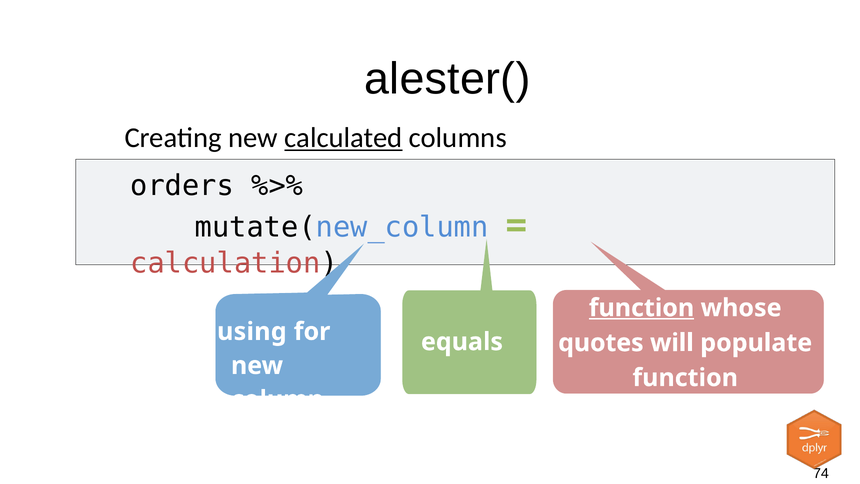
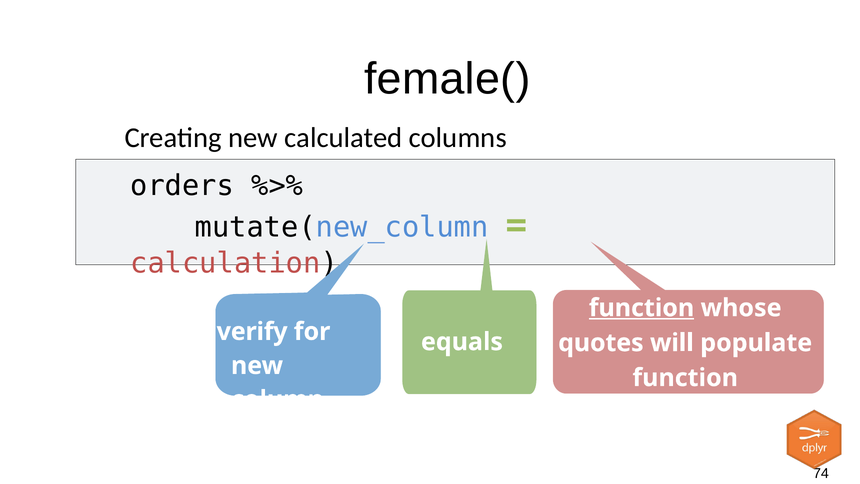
alester(: alester( -> female(
calculated underline: present -> none
using: using -> verify
